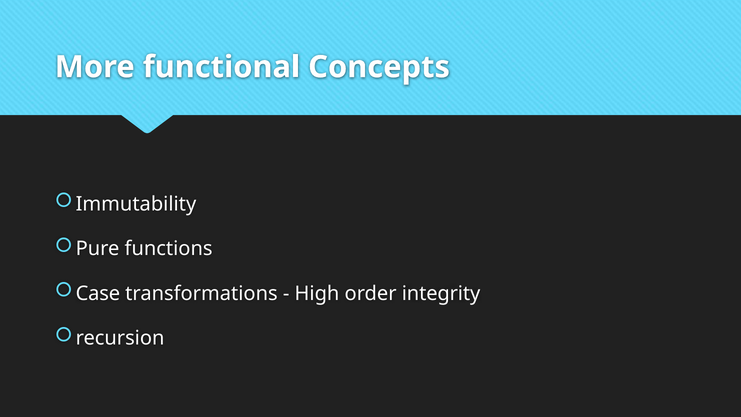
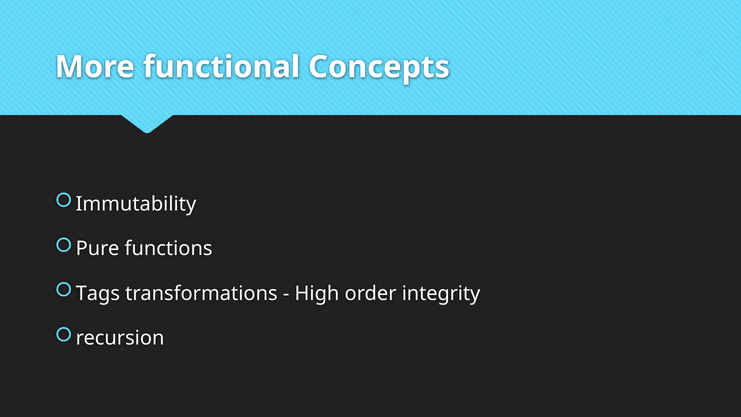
Case: Case -> Tags
